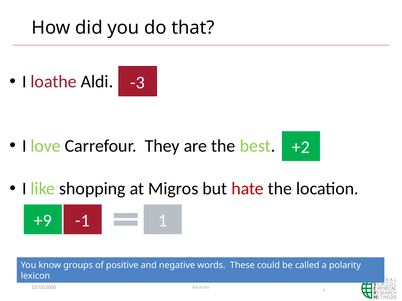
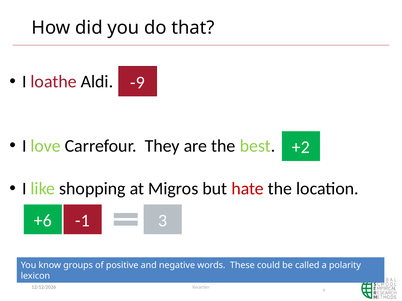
-3: -3 -> -9
+9: +9 -> +6
1: 1 -> 3
